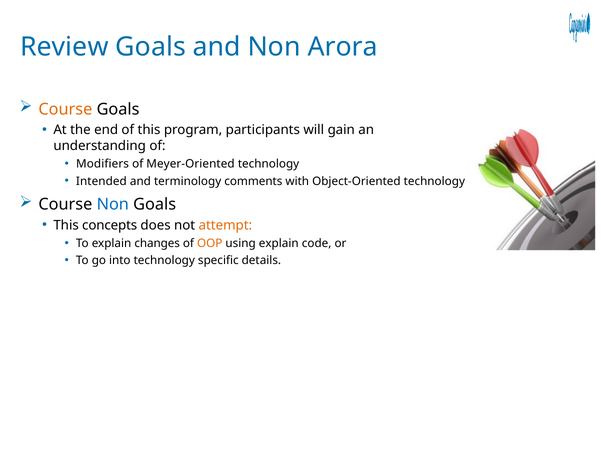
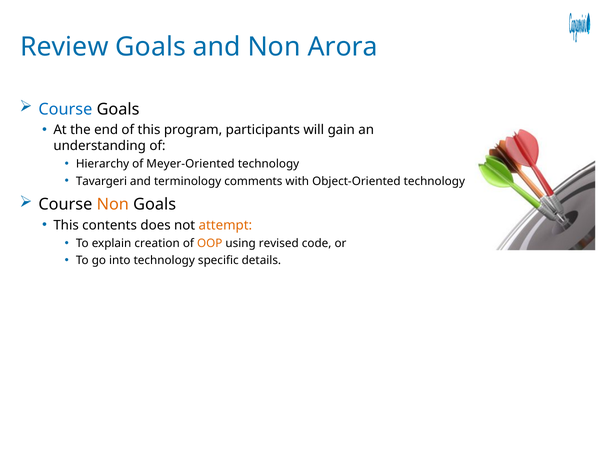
Course at (65, 109) colour: orange -> blue
Modifiers: Modifiers -> Hierarchy
Intended: Intended -> Tavargeri
Non at (113, 204) colour: blue -> orange
concepts: concepts -> contents
changes: changes -> creation
using explain: explain -> revised
